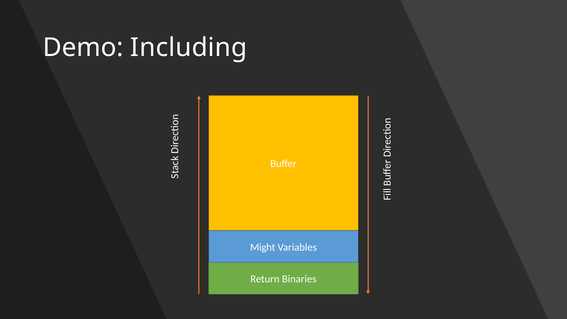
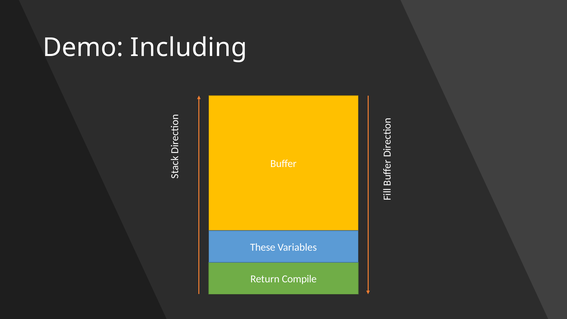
Might: Might -> These
Binaries: Binaries -> Compile
